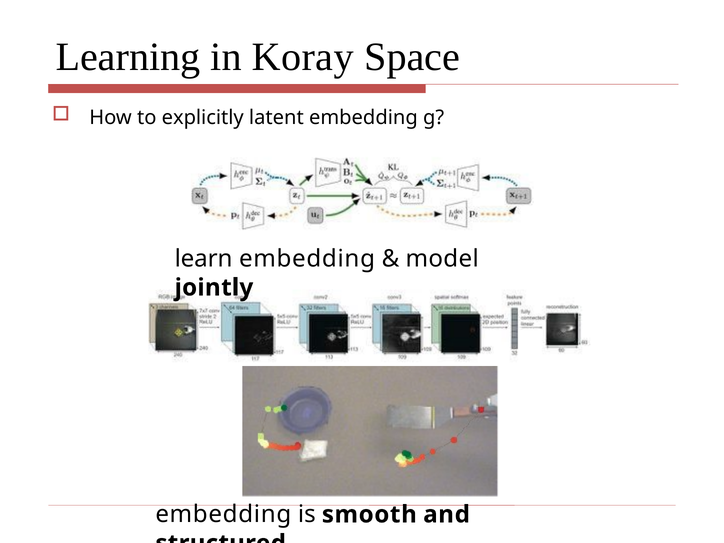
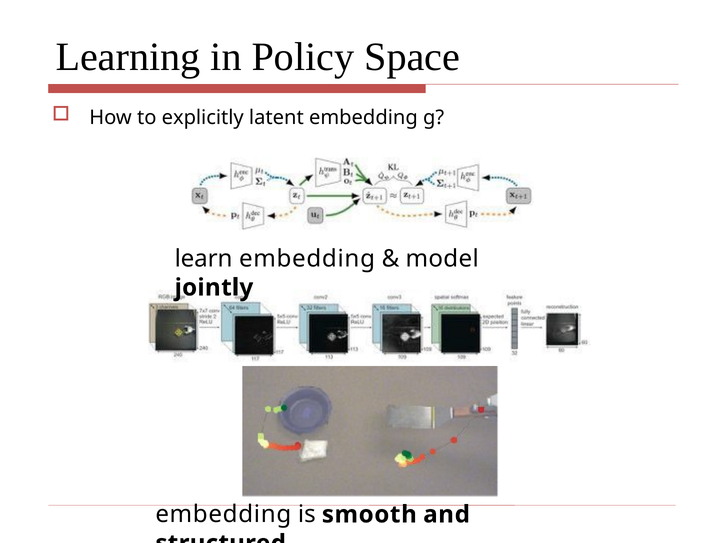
Koray: Koray -> Policy
